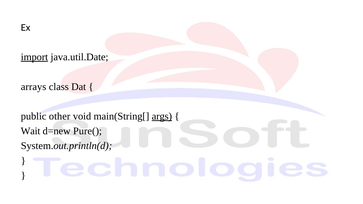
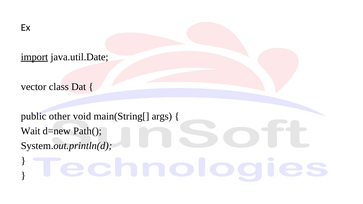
arrays: arrays -> vector
args underline: present -> none
Pure(: Pure( -> Path(
